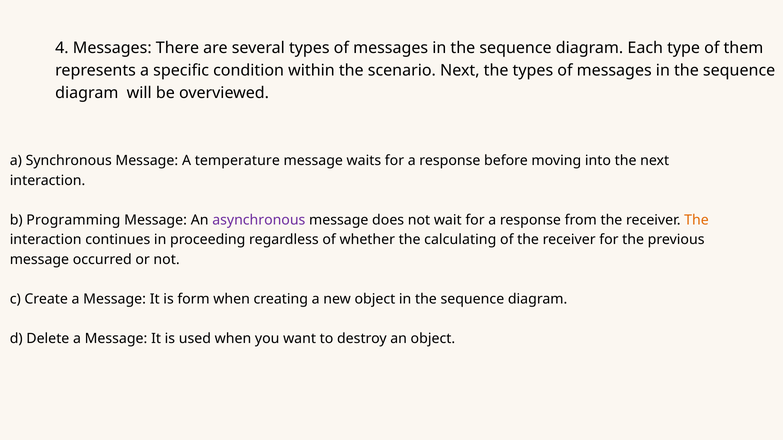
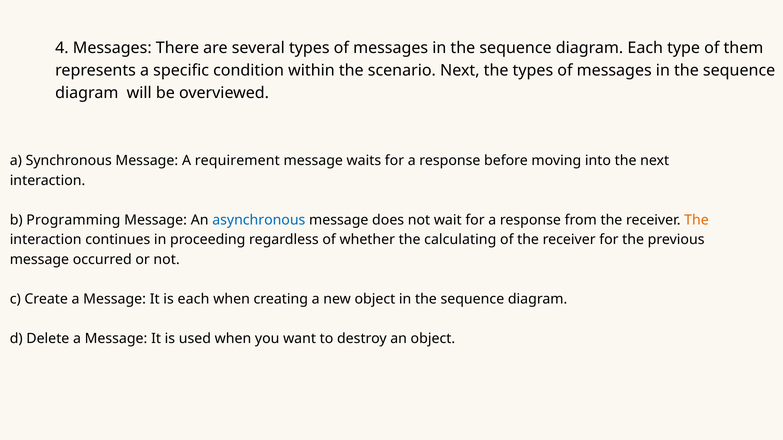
temperature: temperature -> requirement
asynchronous colour: purple -> blue
is form: form -> each
